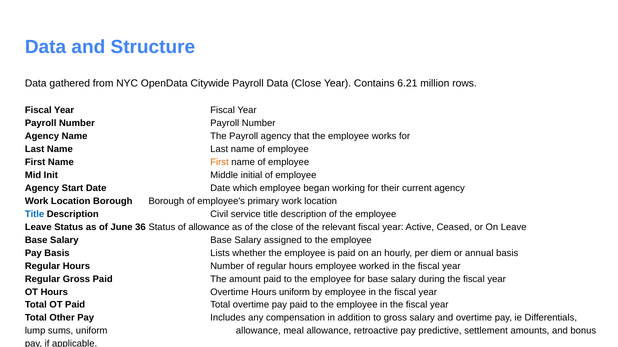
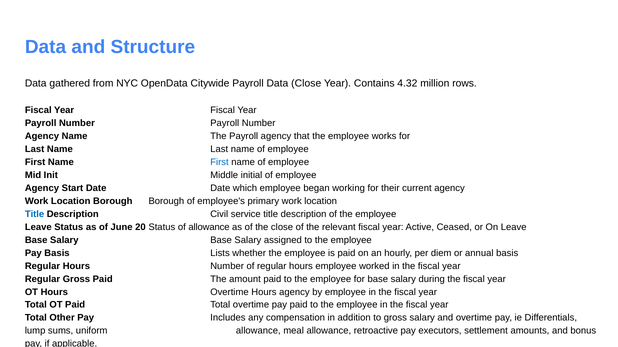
6.21: 6.21 -> 4.32
First at (219, 162) colour: orange -> blue
36: 36 -> 20
Hours uniform: uniform -> agency
predictive: predictive -> executors
